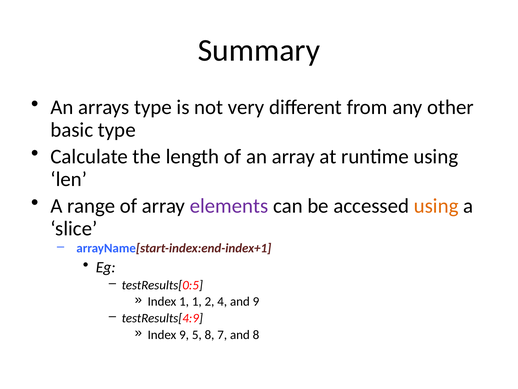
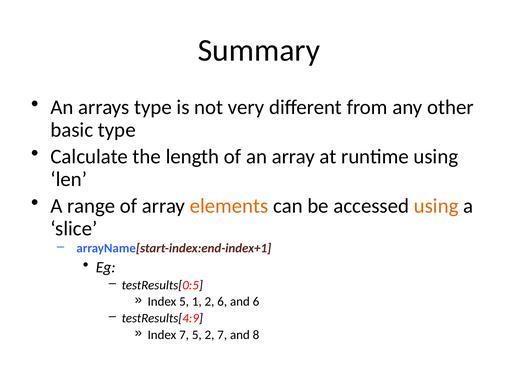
elements colour: purple -> orange
Index 1: 1 -> 5
2 4: 4 -> 6
and 9: 9 -> 6
Index 9: 9 -> 7
5 8: 8 -> 2
